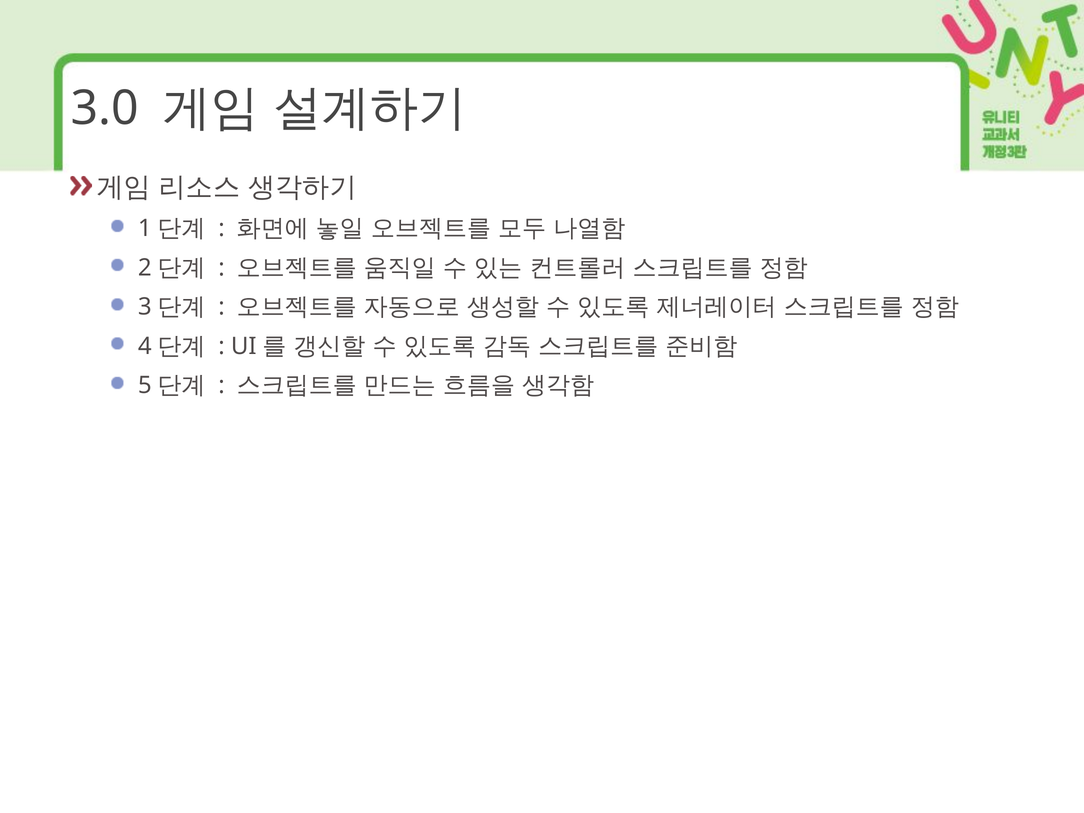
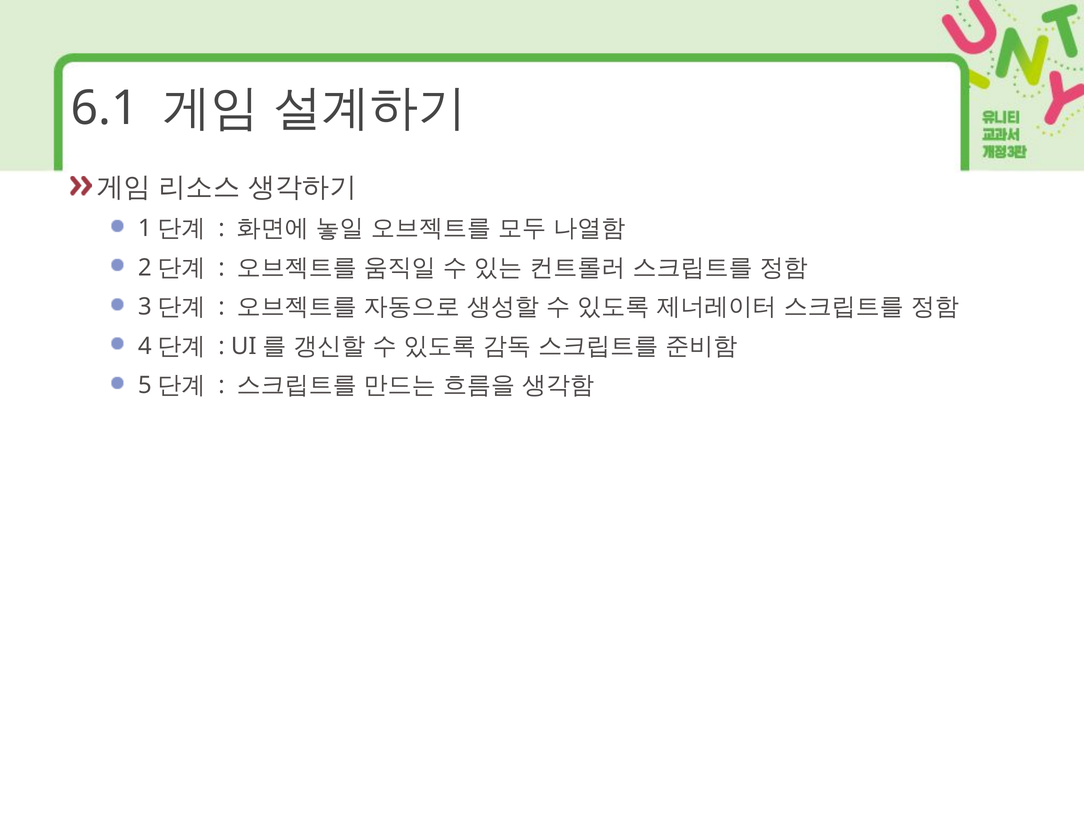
3.0: 3.0 -> 6.1
